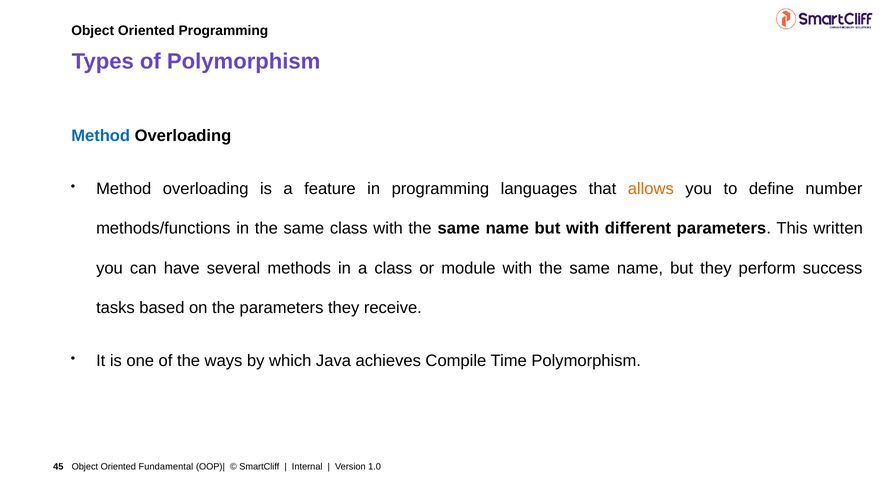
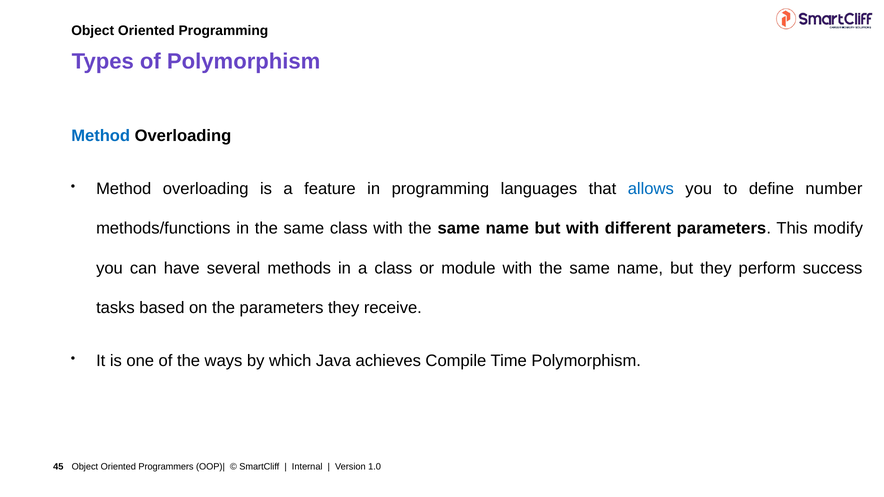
allows colour: orange -> blue
written: written -> modify
Fundamental: Fundamental -> Programmers
